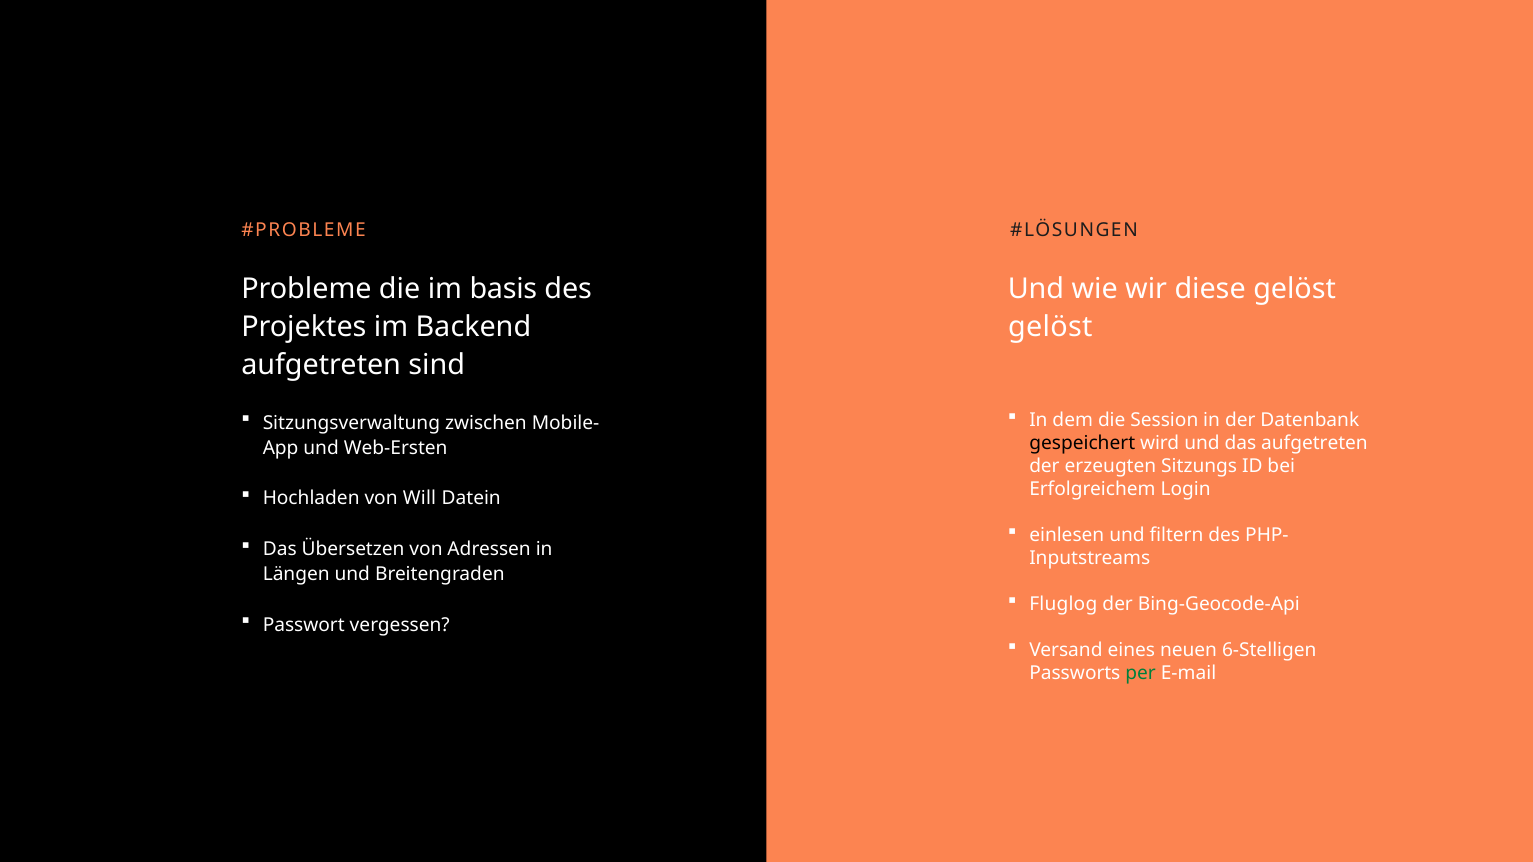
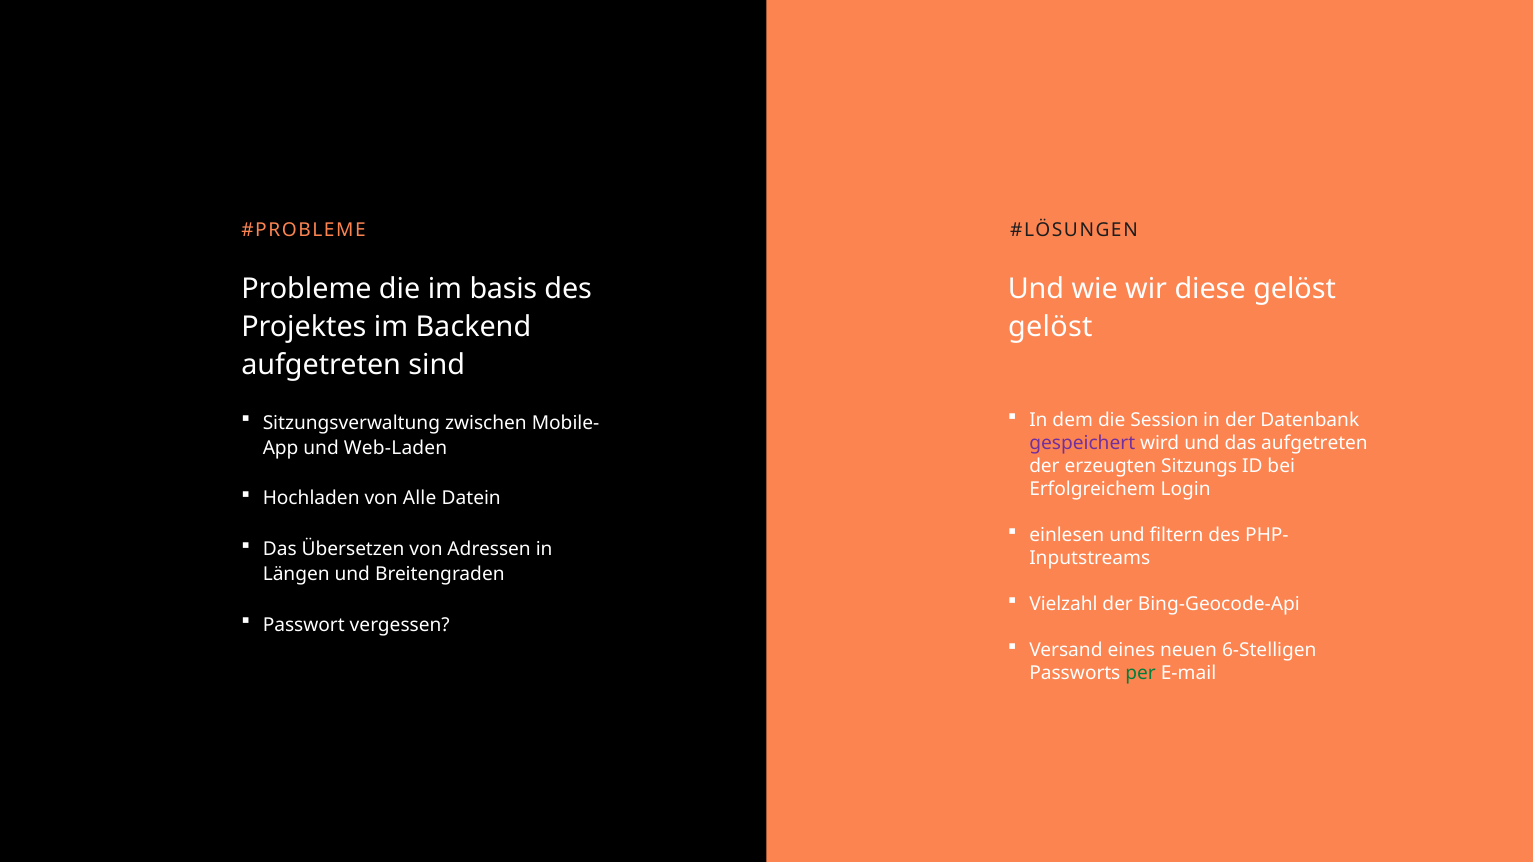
gespeichert colour: black -> purple
Web-Ersten: Web-Ersten -> Web-Laden
Will: Will -> Alle
Fluglog: Fluglog -> Vielzahl
